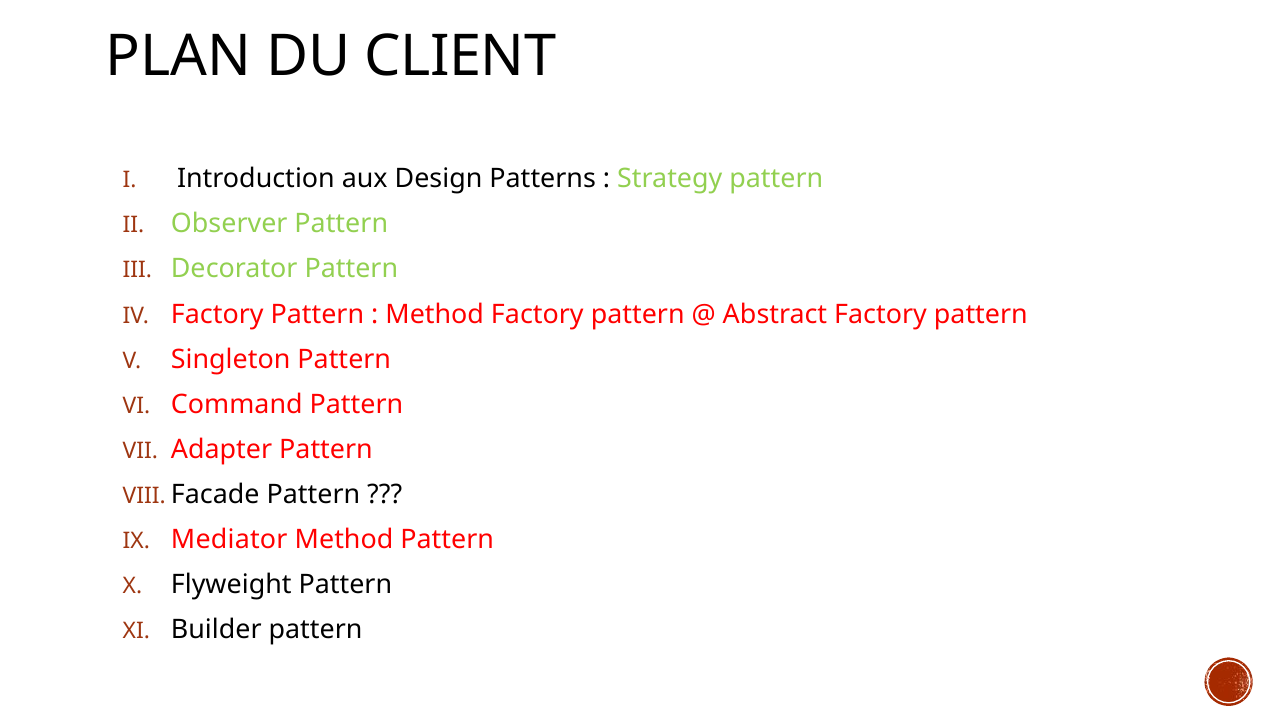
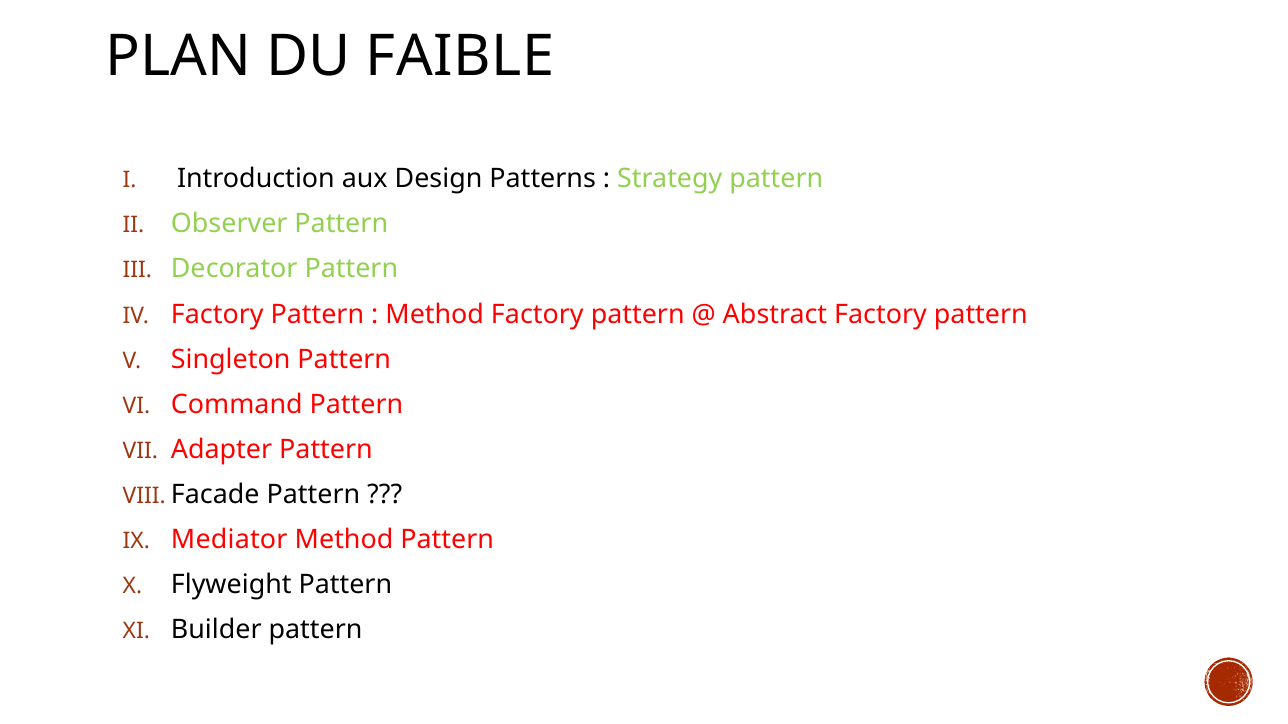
CLIENT: CLIENT -> FAIBLE
